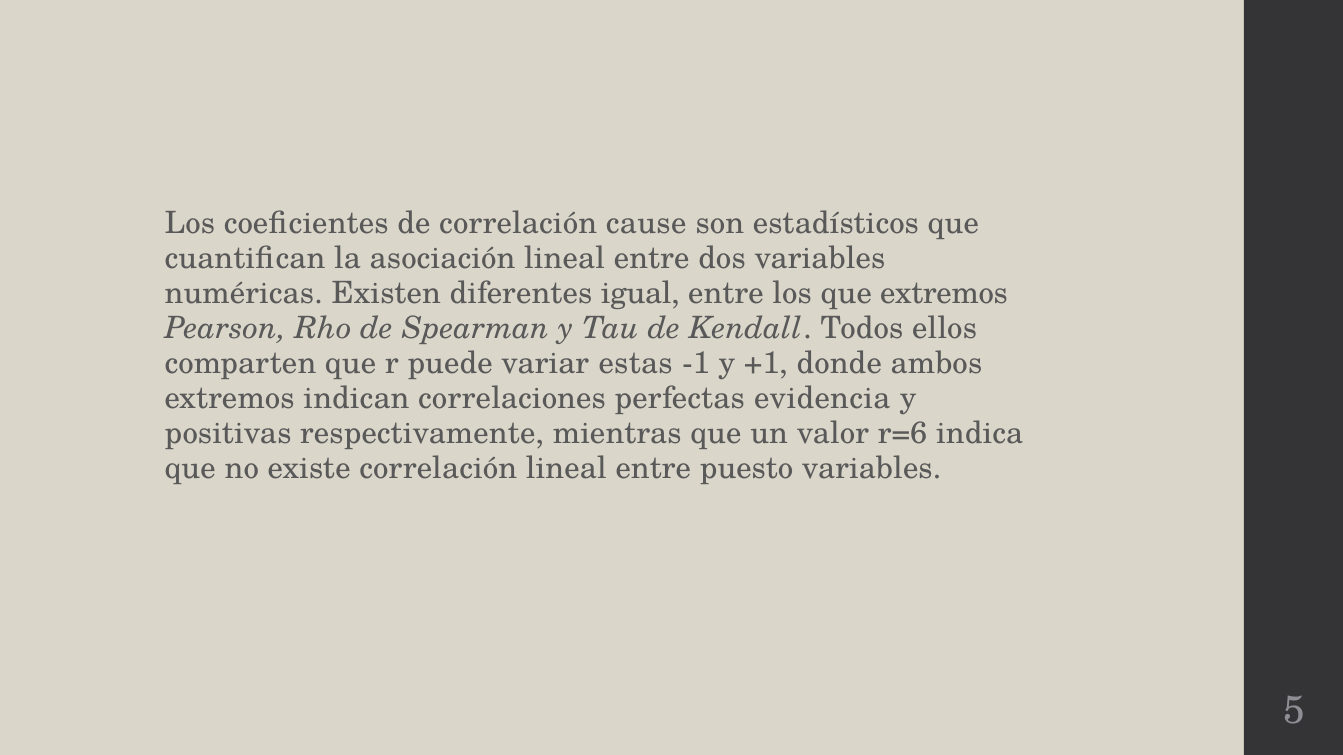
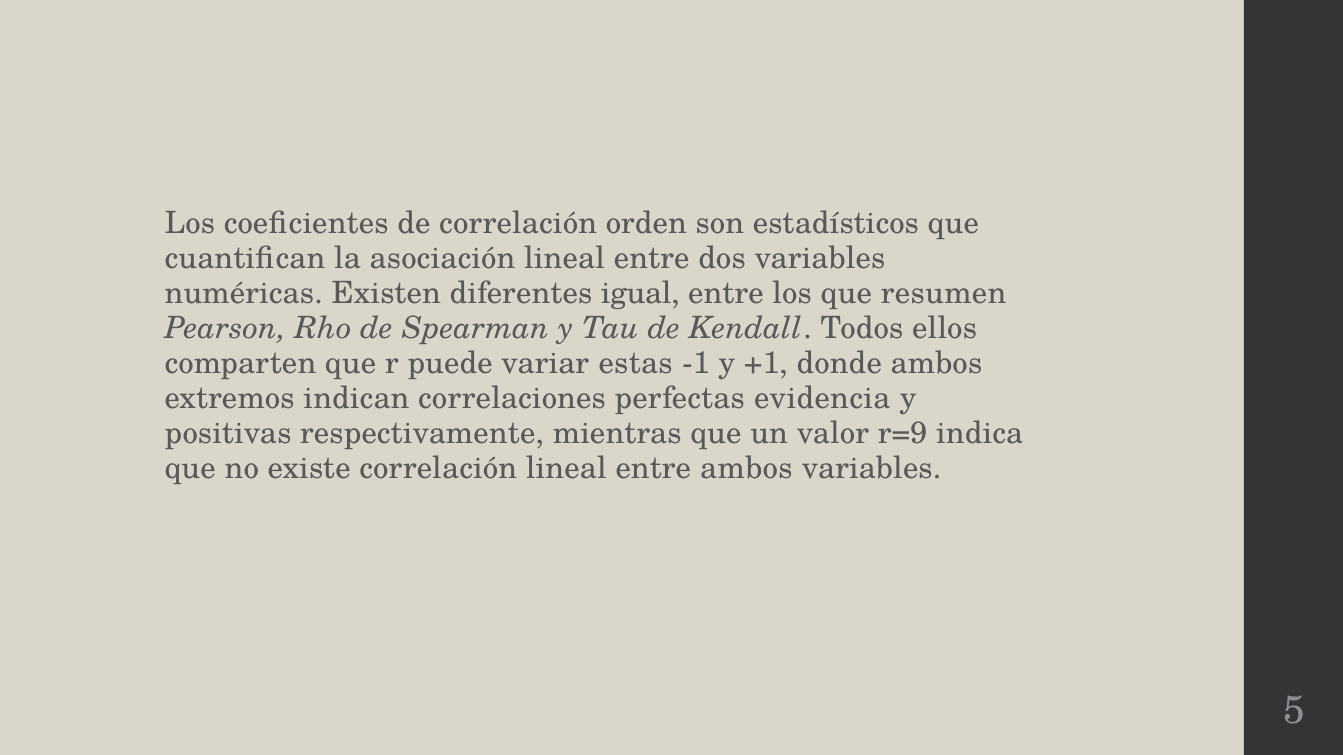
cause: cause -> orden
que extremos: extremos -> resumen
r=6: r=6 -> r=9
entre puesto: puesto -> ambos
